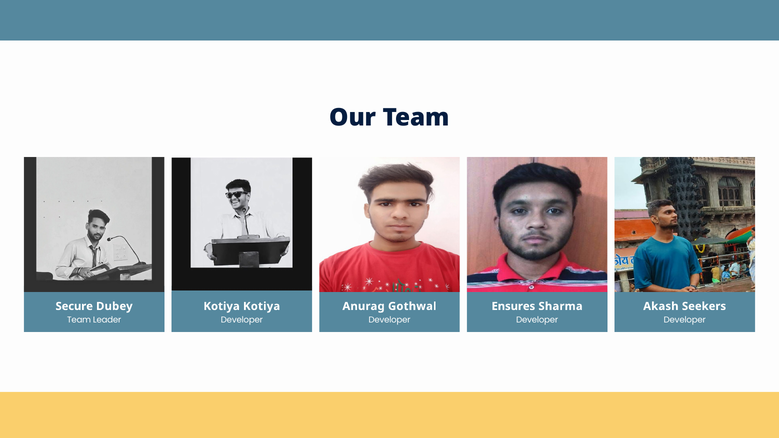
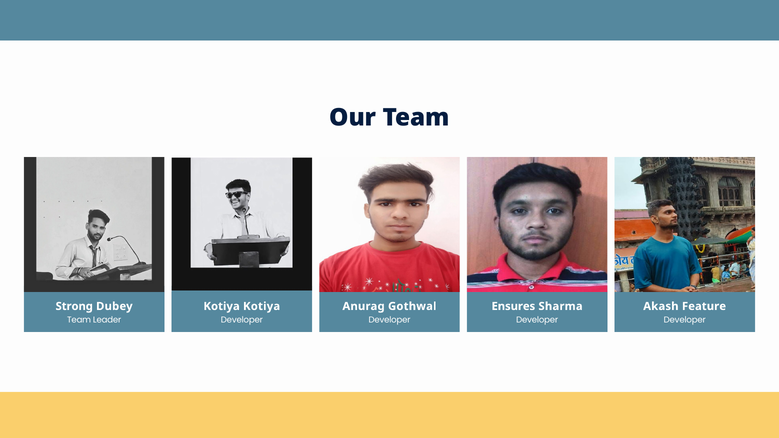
Secure: Secure -> Strong
Seekers: Seekers -> Feature
